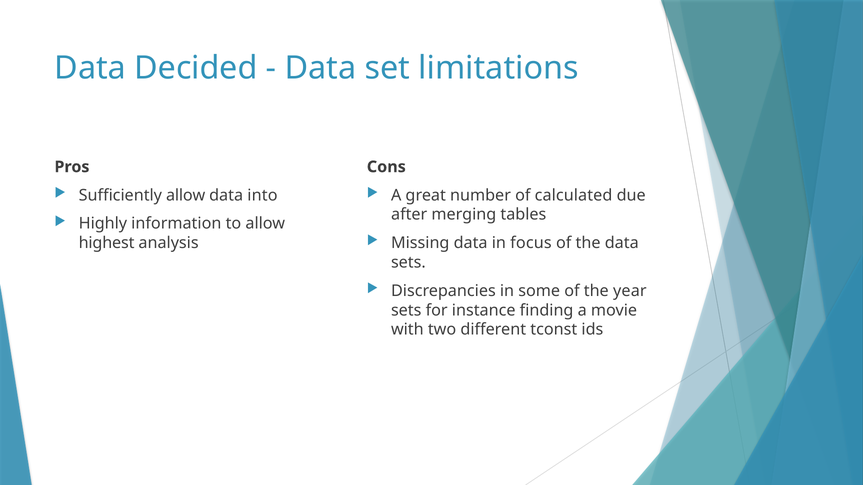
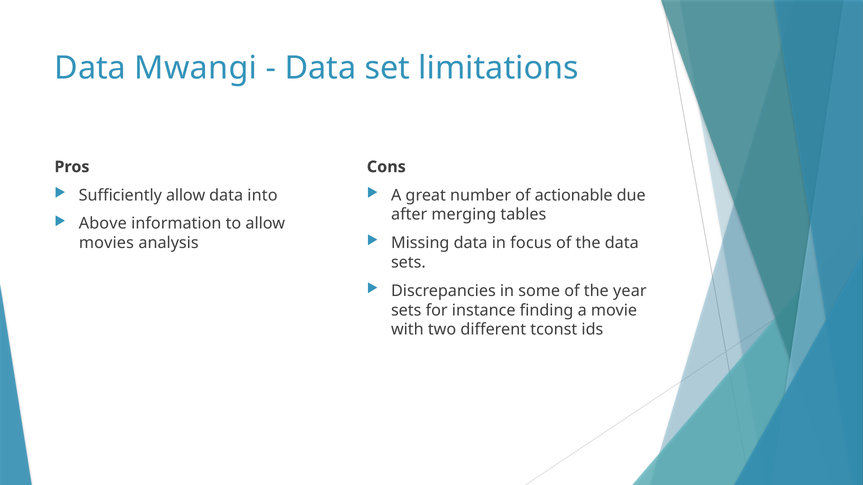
Decided: Decided -> Mwangi
calculated: calculated -> actionable
Highly: Highly -> Above
highest: highest -> movies
